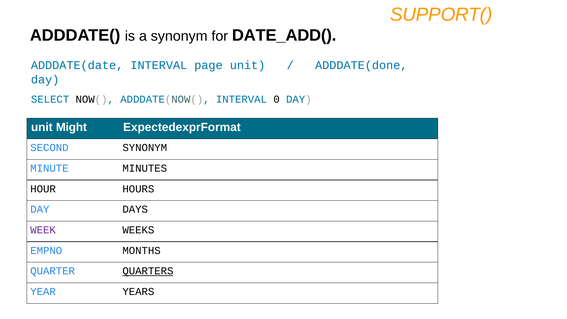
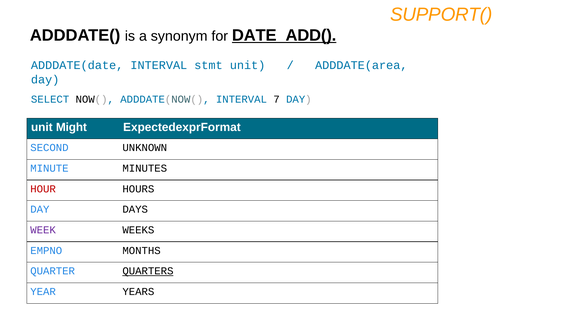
DATE_ADD( underline: none -> present
page: page -> stmt
ADDDATE(done: ADDDATE(done -> ADDDATE(area
0: 0 -> 7
SECOND SYNONYM: SYNONYM -> UNKNOWN
HOUR colour: black -> red
